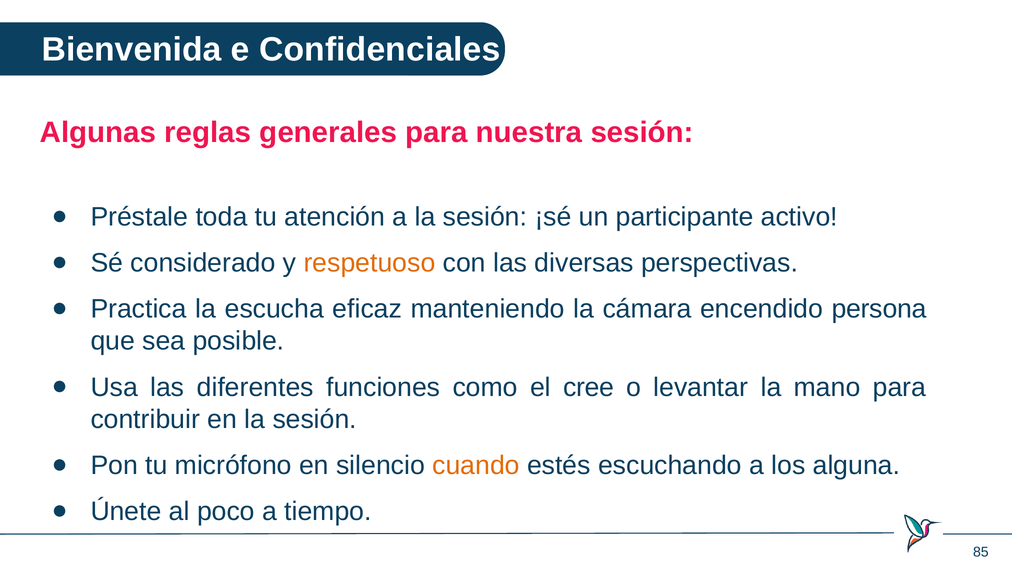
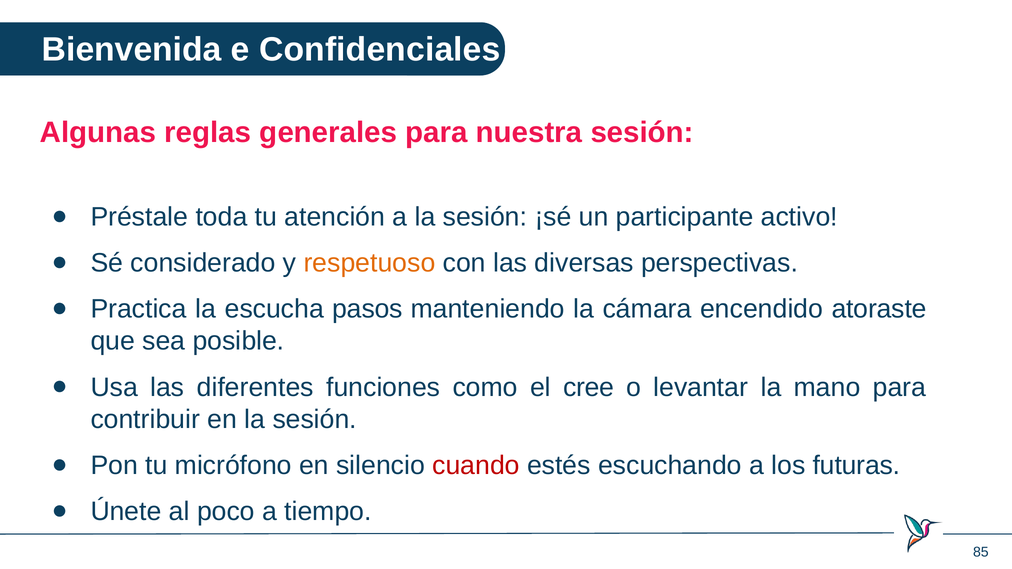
eficaz: eficaz -> pasos
persona: persona -> atoraste
cuando colour: orange -> red
alguna: alguna -> futuras
